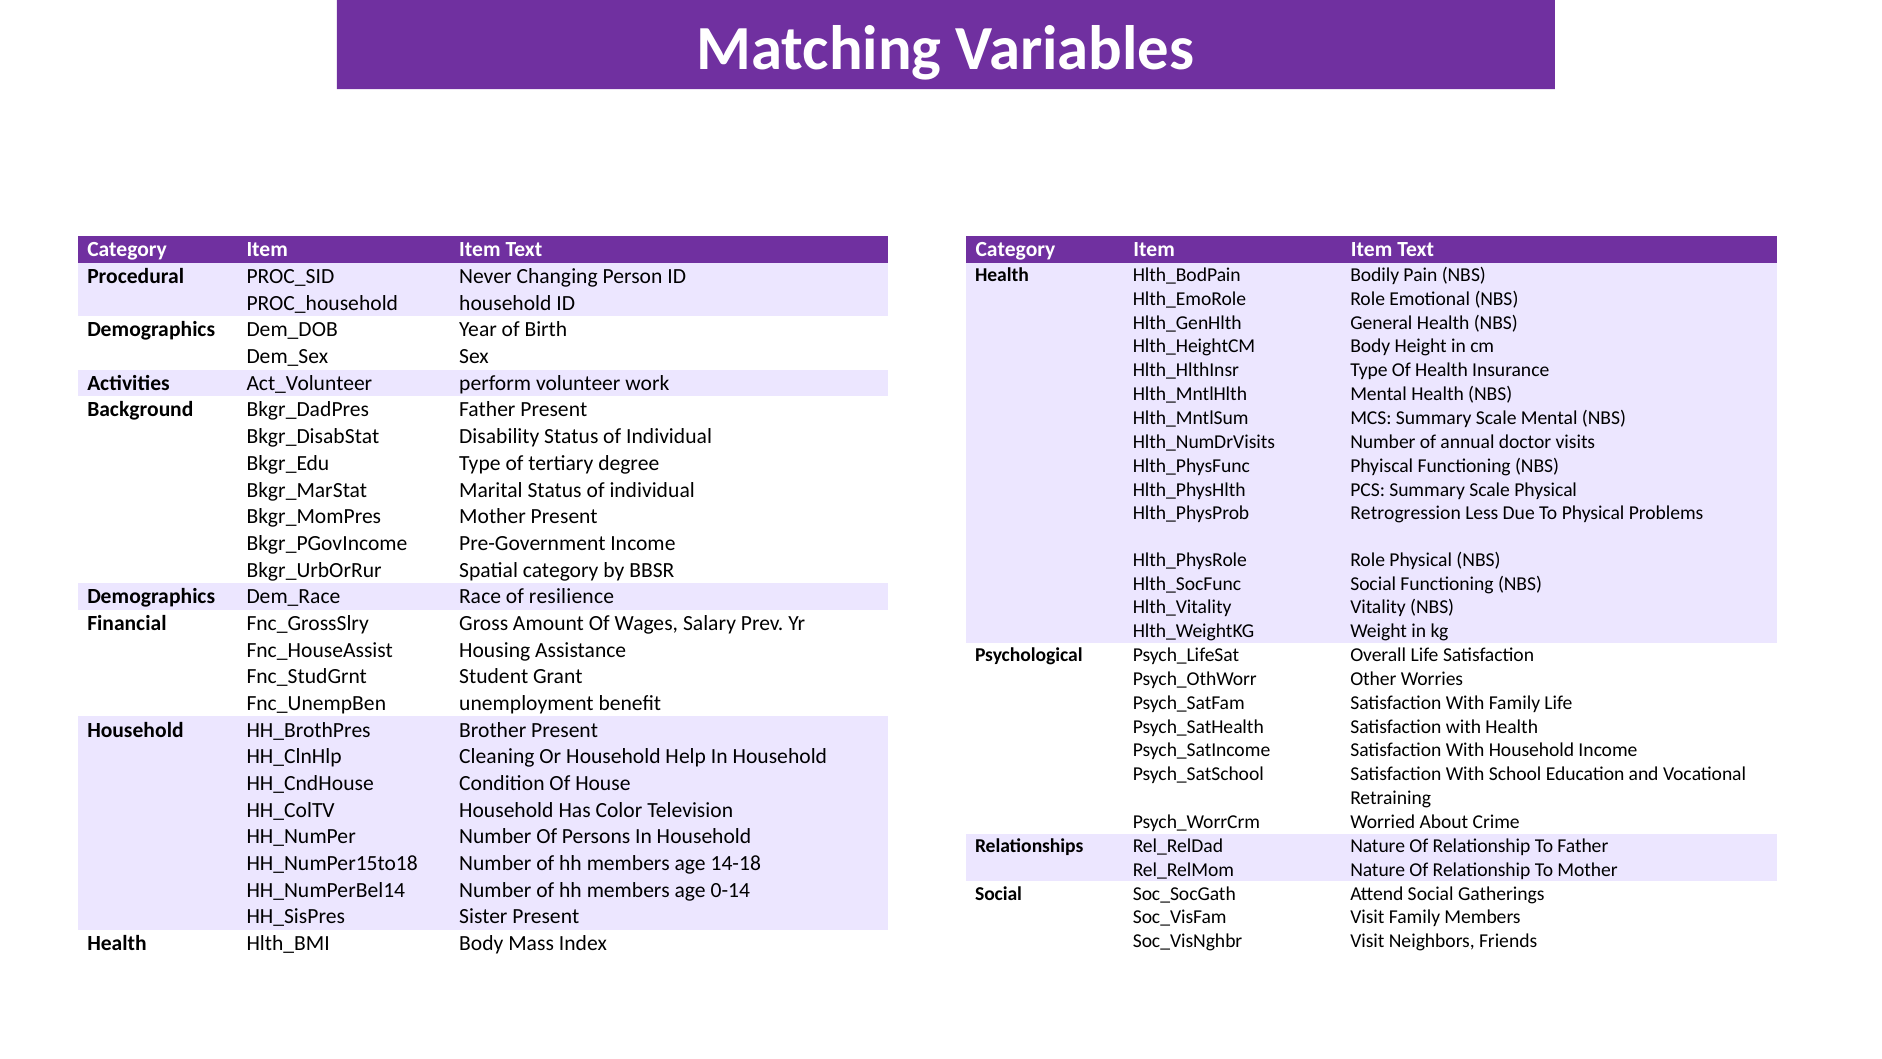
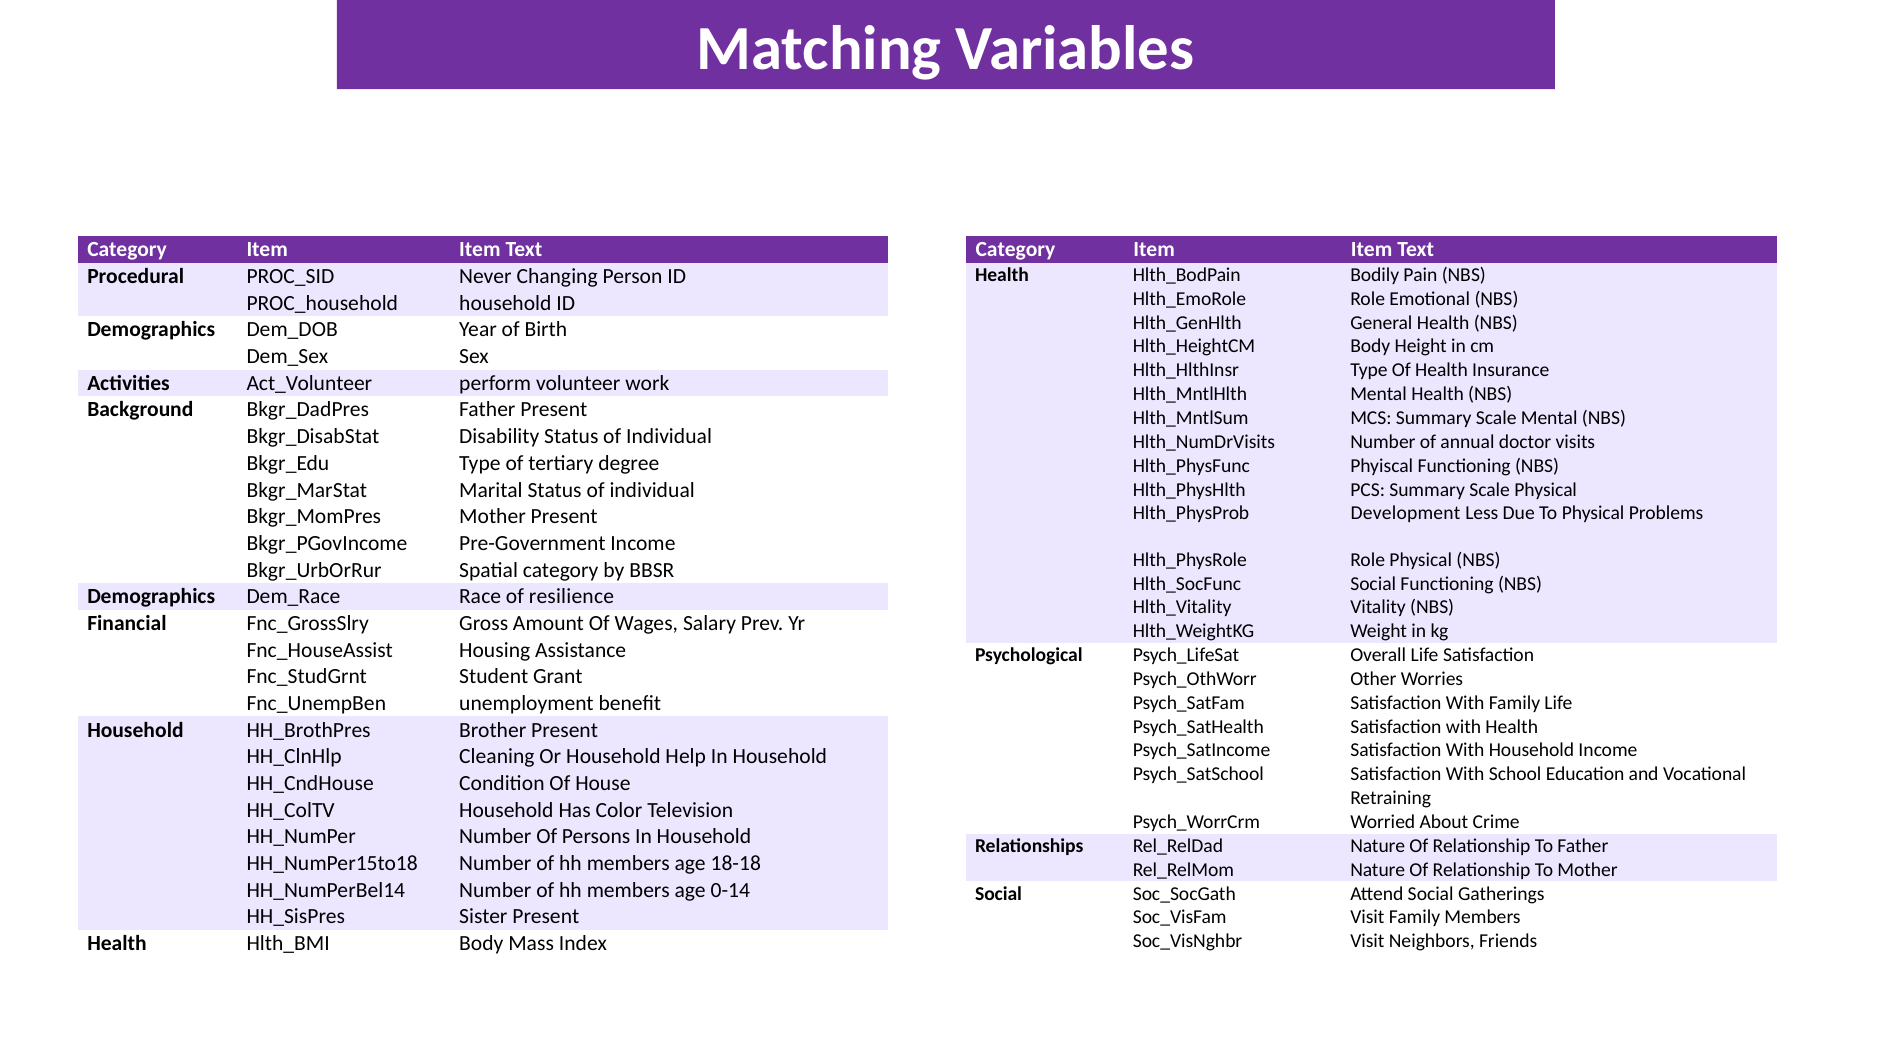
Retrogression: Retrogression -> Development
14-18: 14-18 -> 18-18
